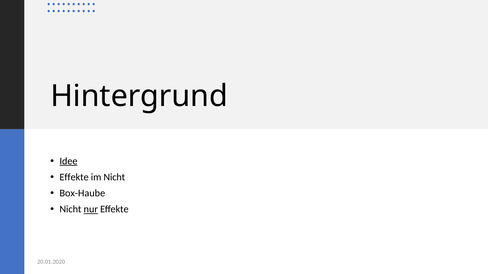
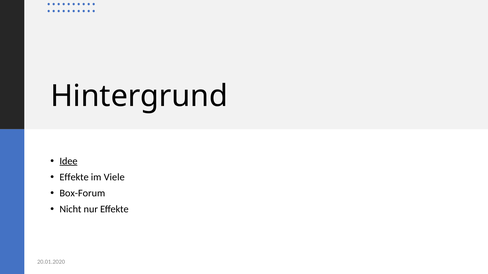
im Nicht: Nicht -> Viele
Box-Haube: Box-Haube -> Box-Forum
nur underline: present -> none
